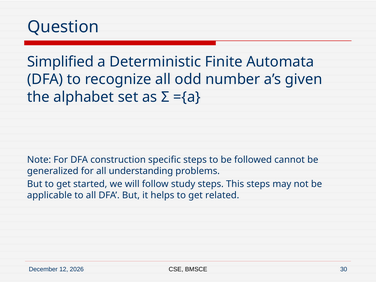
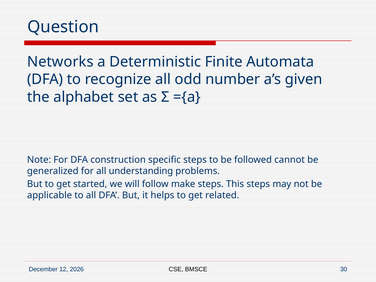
Simplified: Simplified -> Networks
study: study -> make
